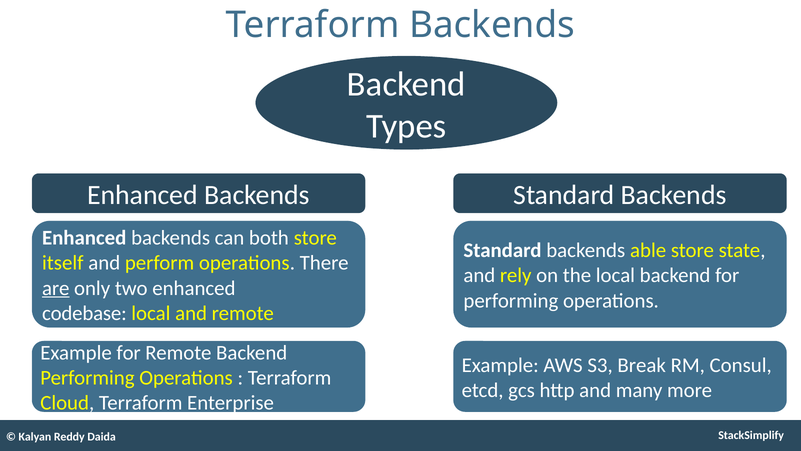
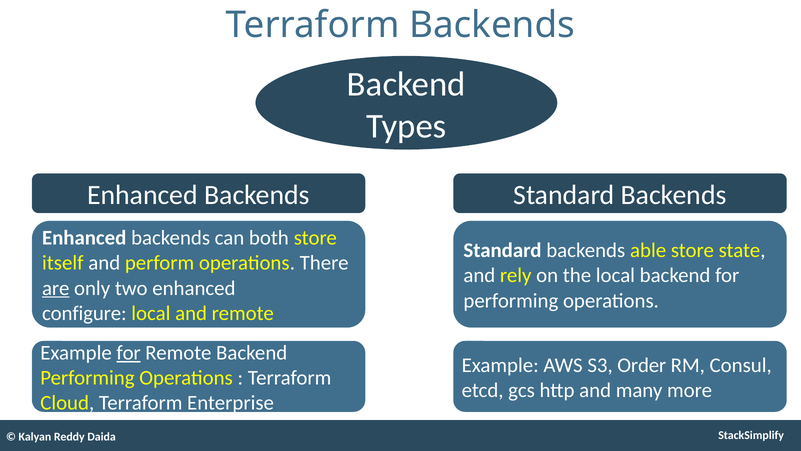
codebase: codebase -> configure
for at (129, 352) underline: none -> present
Break: Break -> Order
